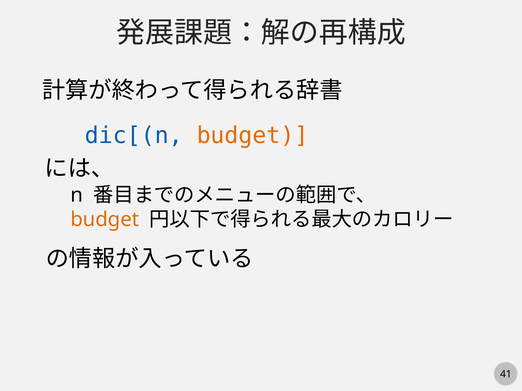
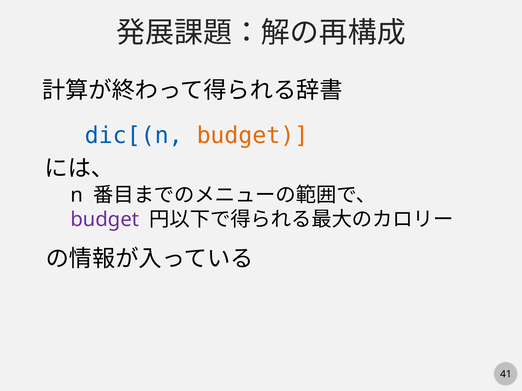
budget at (105, 220) colour: orange -> purple
